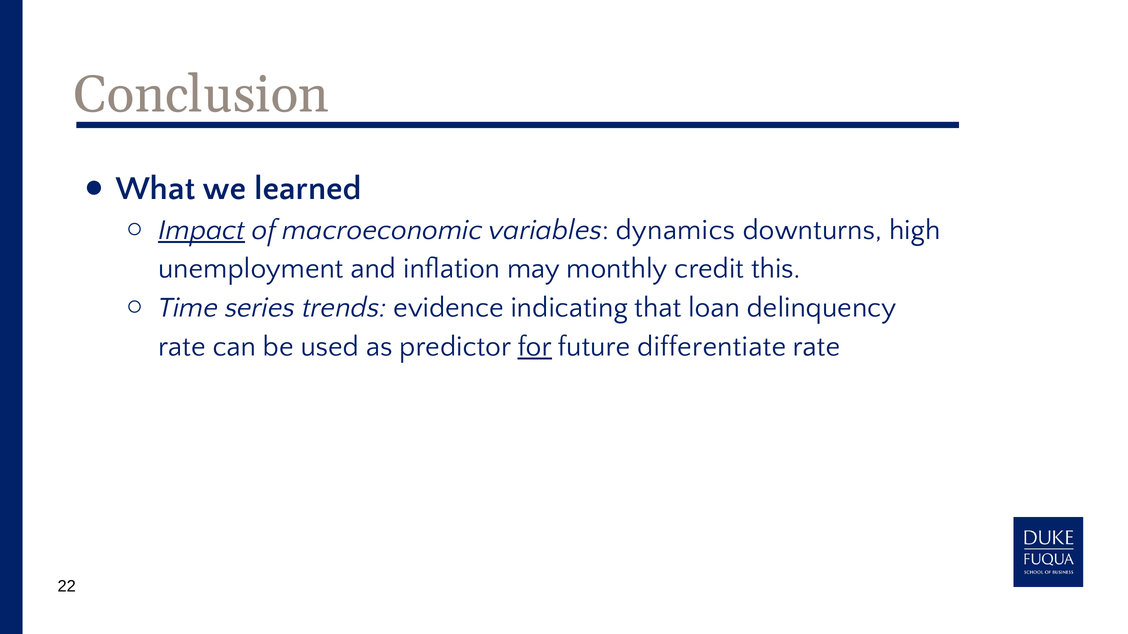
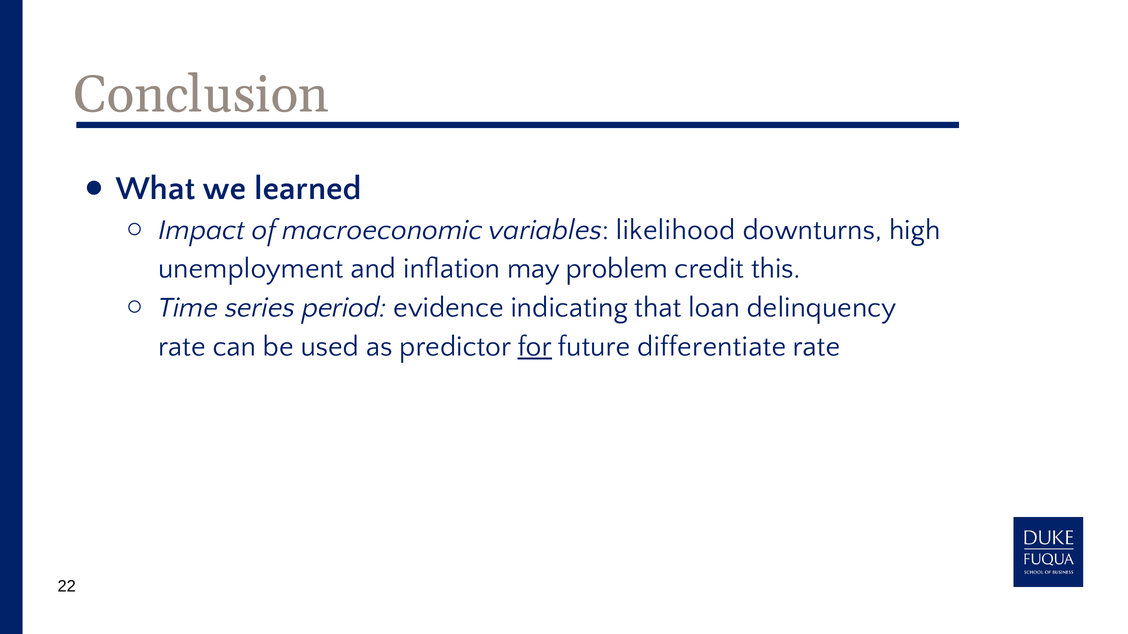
Impact underline: present -> none
dynamics: dynamics -> likelihood
monthly: monthly -> problem
trends: trends -> period
